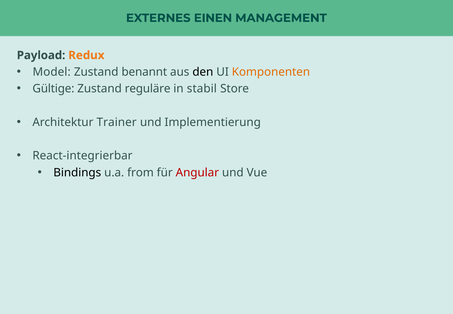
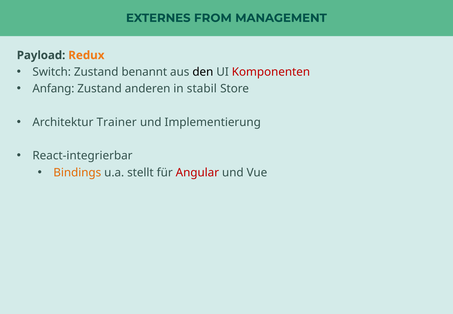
EINEN: EINEN -> FROM
Model: Model -> Switch
Komponenten colour: orange -> red
Gültige: Gültige -> Anfang
reguläre: reguläre -> anderen
Bindings colour: black -> orange
from: from -> stellt
